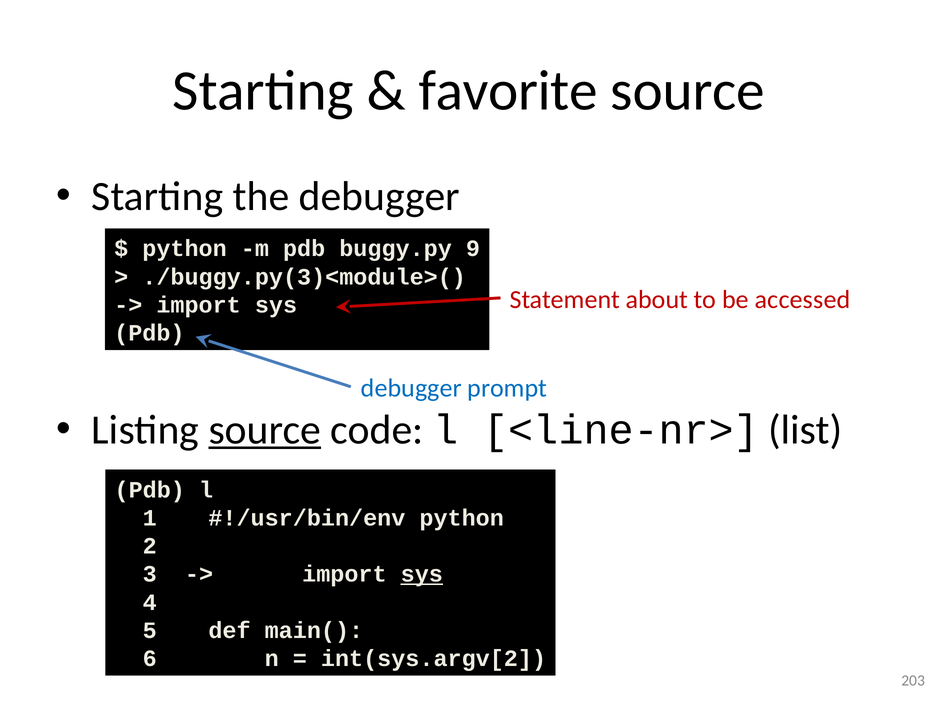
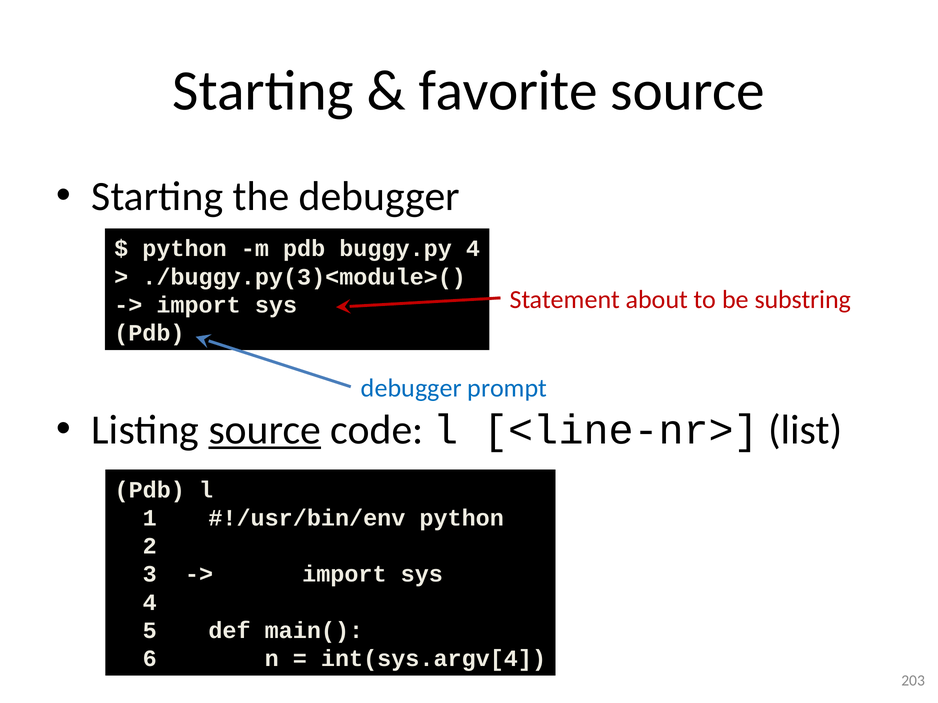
buggy.py 9: 9 -> 4
accessed: accessed -> substring
sys at (422, 575) underline: present -> none
int(sys.argv[2: int(sys.argv[2 -> int(sys.argv[4
